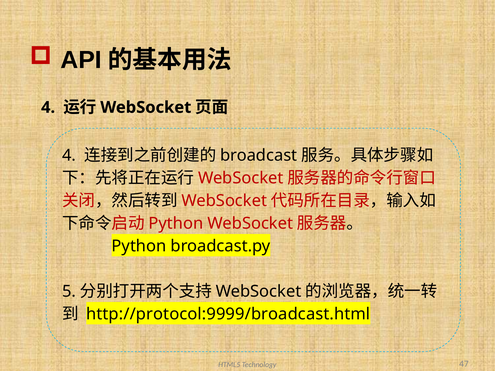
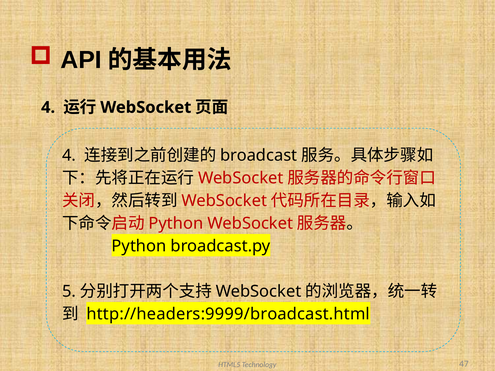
http://protocol:9999/broadcast.html: http://protocol:9999/broadcast.html -> http://headers:9999/broadcast.html
